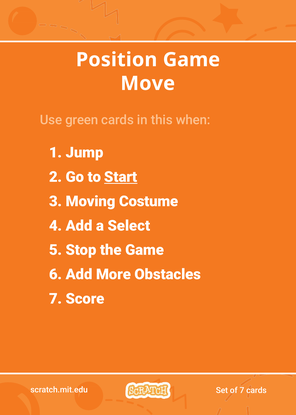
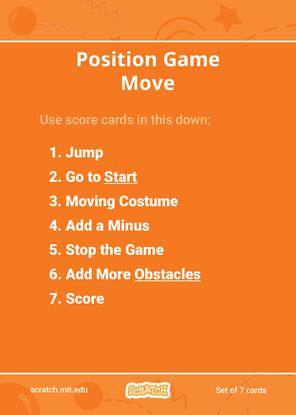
green: green -> score
when: when -> down
Select: Select -> Minus
Obstacles underline: none -> present
